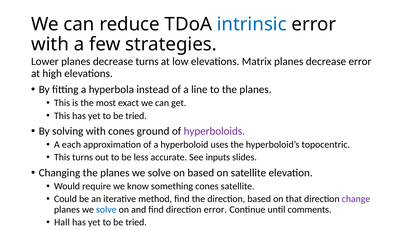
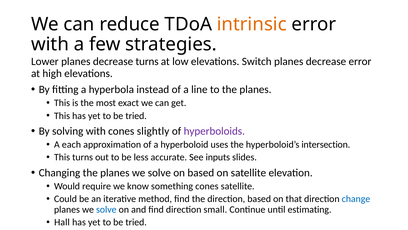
intrinsic colour: blue -> orange
Matrix: Matrix -> Switch
ground: ground -> slightly
topocentric: topocentric -> intersection
change colour: purple -> blue
direction error: error -> small
comments: comments -> estimating
